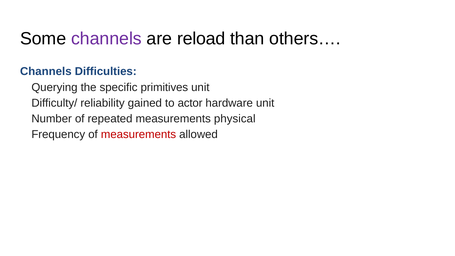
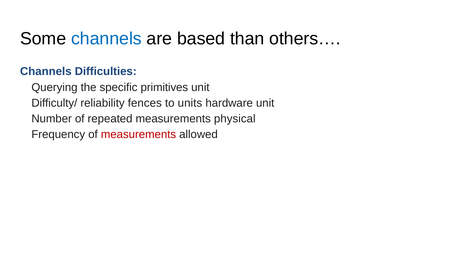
channels at (106, 39) colour: purple -> blue
reload: reload -> based
gained: gained -> fences
actor: actor -> units
